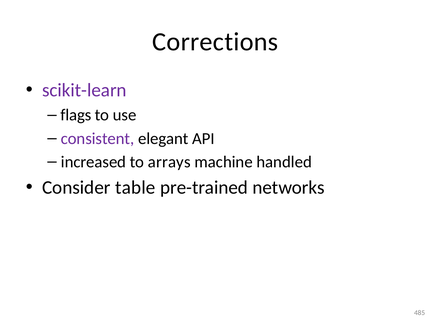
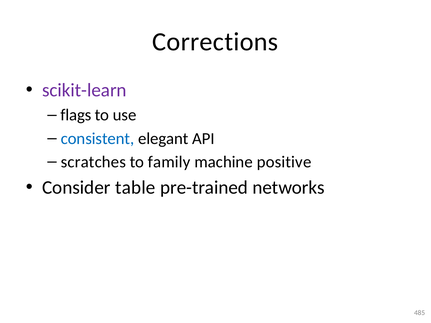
consistent colour: purple -> blue
increased: increased -> scratches
arrays: arrays -> family
handled: handled -> positive
